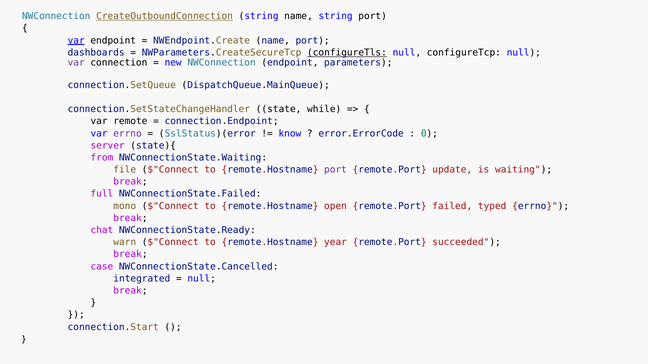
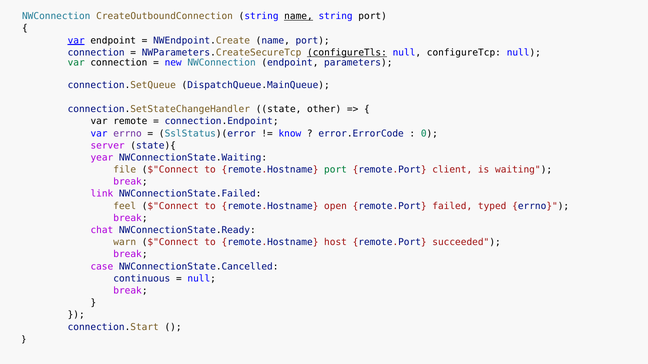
CreateOutboundConnection underline: present -> none
name at (298, 16) underline: none -> present
dashboards at (96, 53): dashboards -> connection
var at (76, 63) colour: purple -> green
while: while -> other
from: from -> year
port at (336, 170) colour: purple -> green
update: update -> client
full: full -> link
mono: mono -> feel
year: year -> host
integrated: integrated -> continuous
